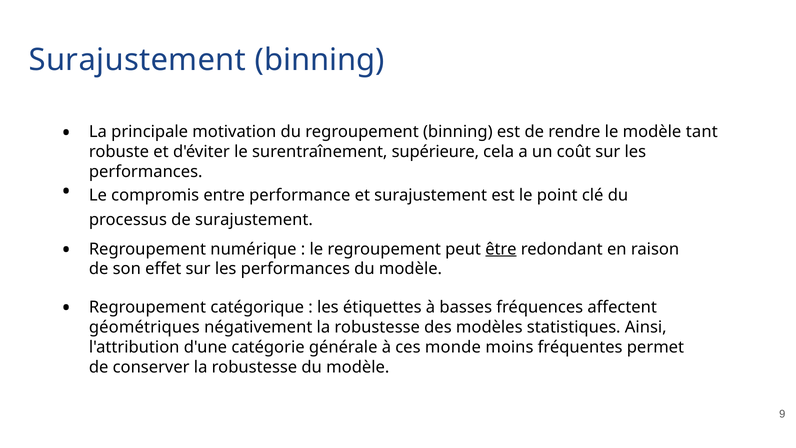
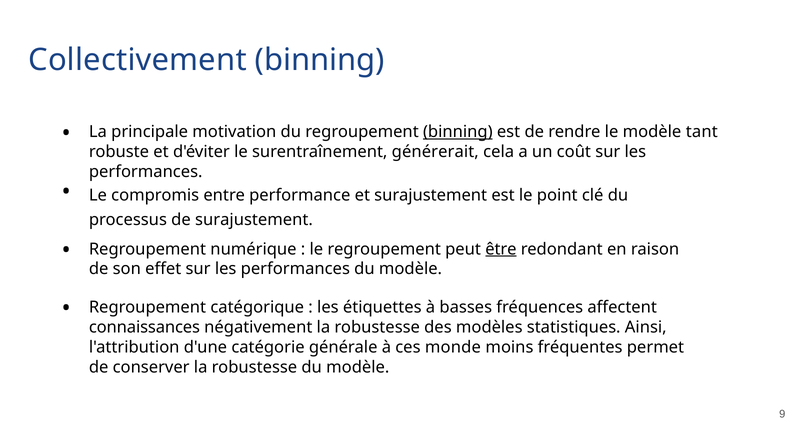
Surajustement at (137, 60): Surajustement -> Collectivement
binning at (458, 132) underline: none -> present
supérieure: supérieure -> générerait
géométriques: géométriques -> connaissances
